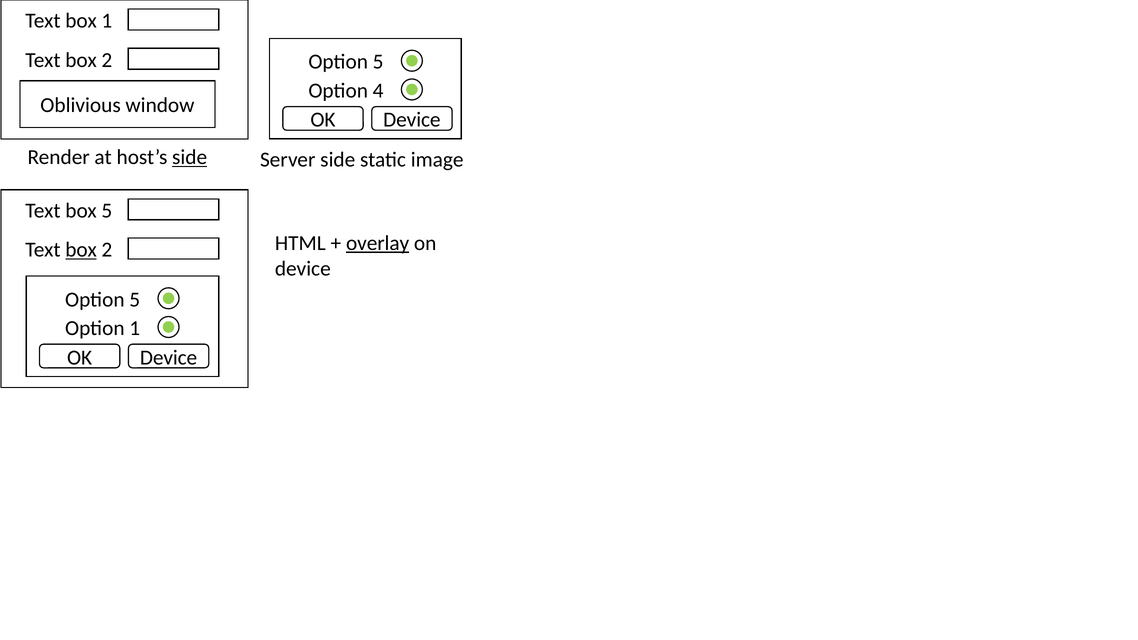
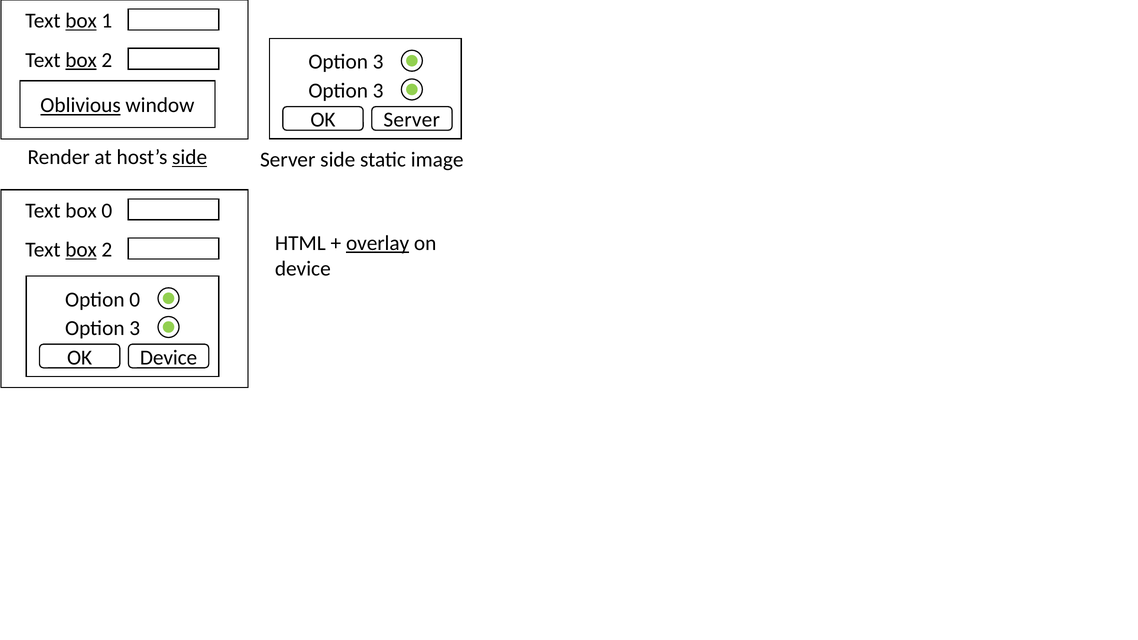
box at (81, 21) underline: none -> present
box at (81, 60) underline: none -> present
5 at (378, 62): 5 -> 3
4 at (378, 91): 4 -> 3
Oblivious underline: none -> present
Device at (412, 120): Device -> Server
box 5: 5 -> 0
5 at (135, 300): 5 -> 0
1 at (135, 328): 1 -> 3
